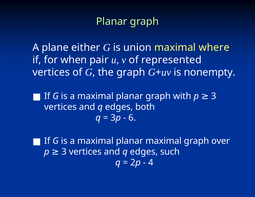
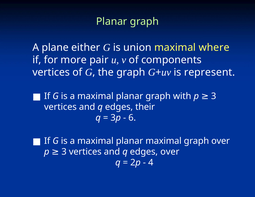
when: when -> more
represented: represented -> components
nonempty: nonempty -> represent
both: both -> their
edges such: such -> over
